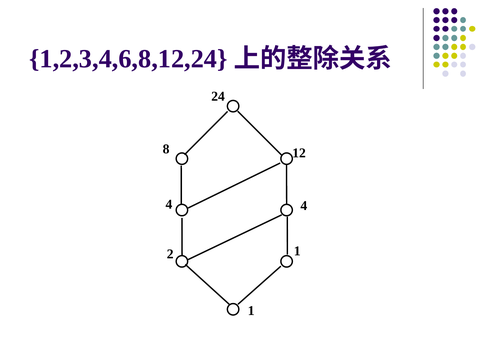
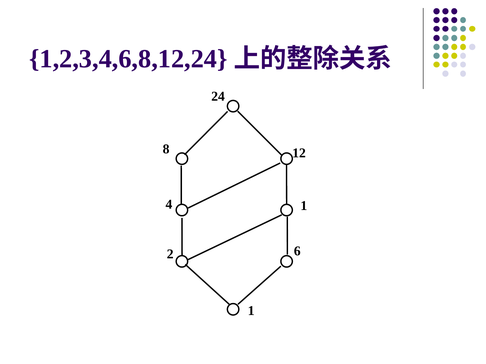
4 4: 4 -> 1
2 1: 1 -> 6
